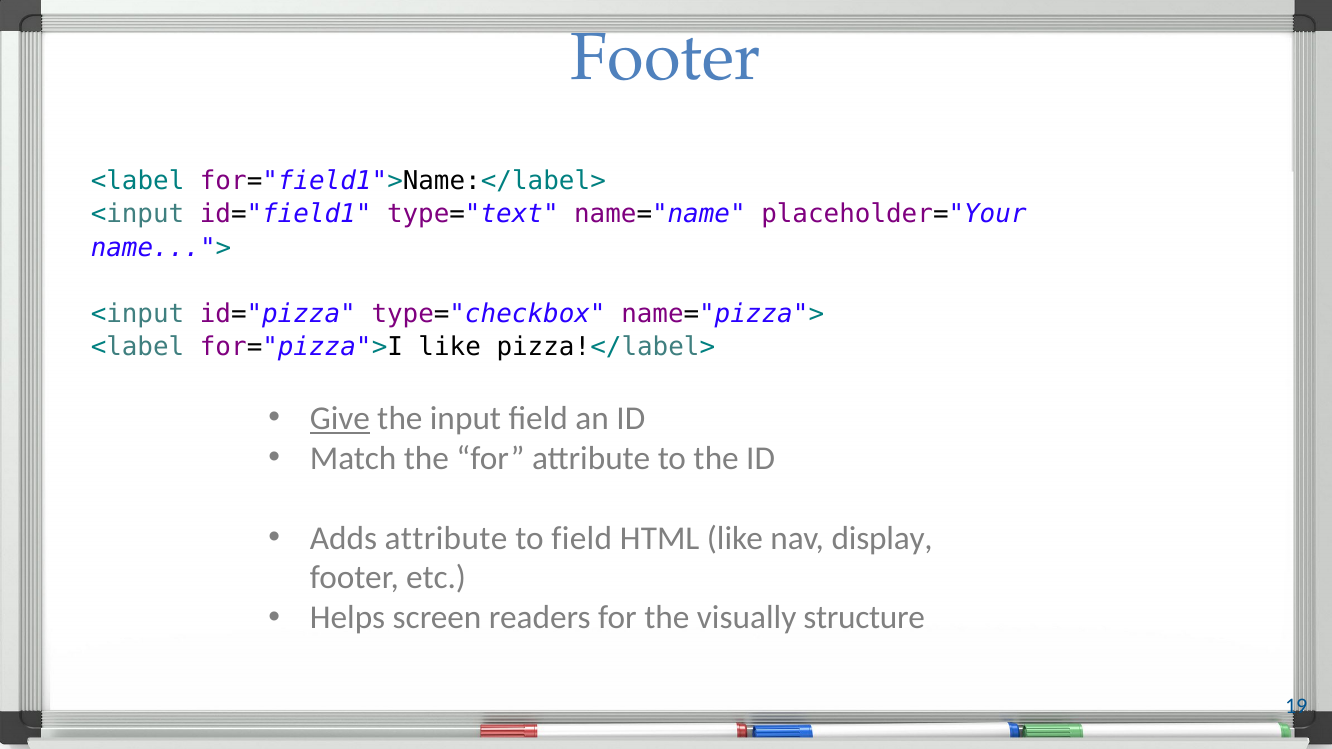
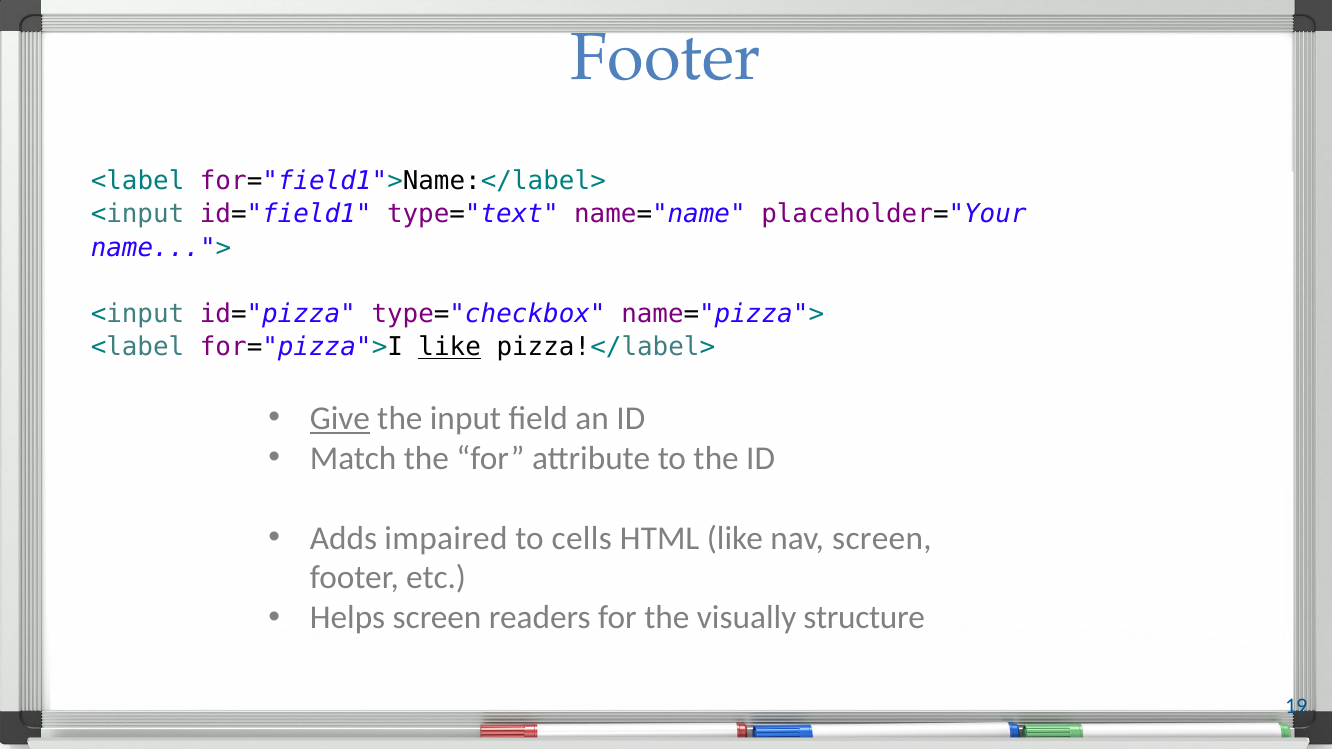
like at (450, 347) underline: none -> present
Adds attribute: attribute -> impaired
to field: field -> cells
nav display: display -> screen
